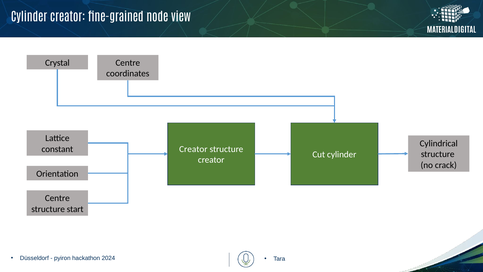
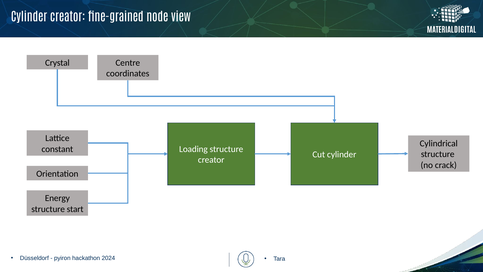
Creator at (193, 149): Creator -> Loading
Centre at (57, 198): Centre -> Energy
